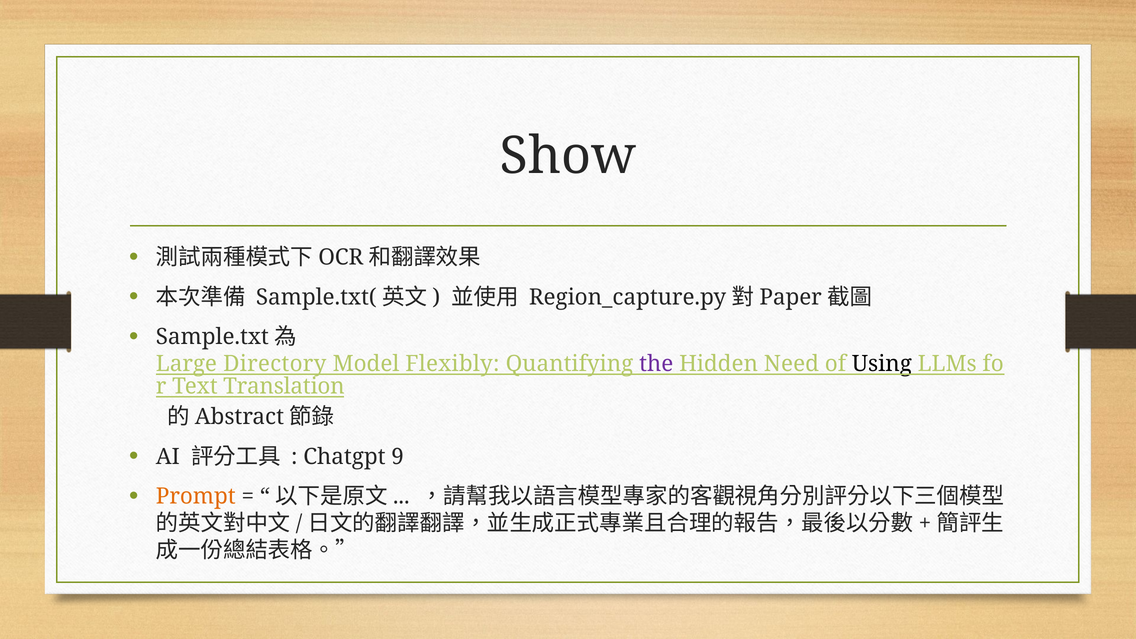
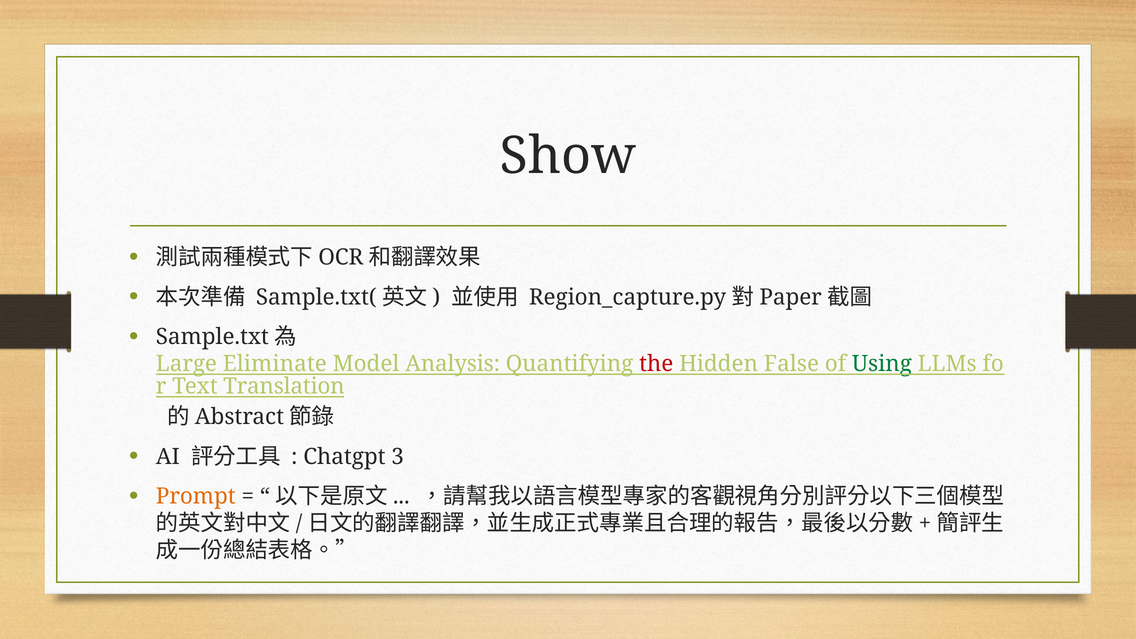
Directory: Directory -> Eliminate
Flexibly: Flexibly -> Analysis
the colour: purple -> red
Need: Need -> False
Using colour: black -> green
9: 9 -> 3
